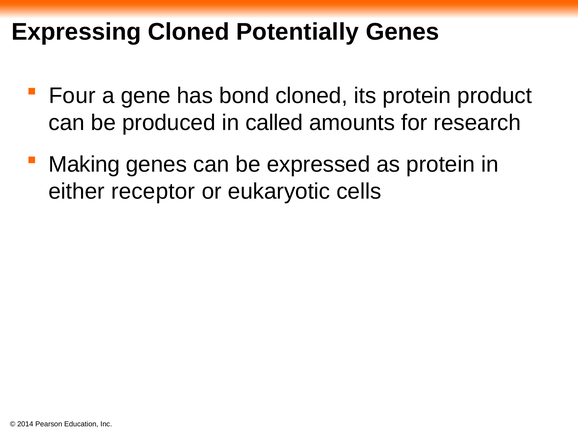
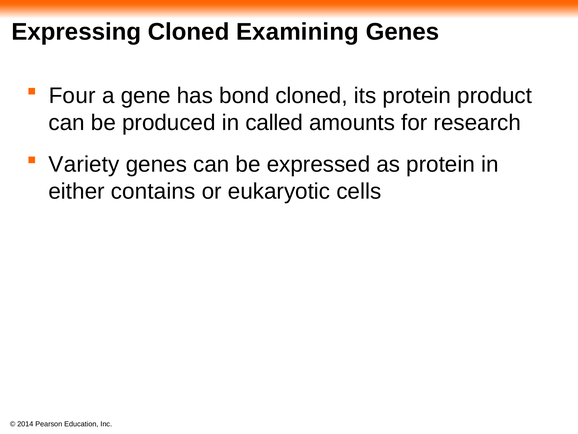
Potentially: Potentially -> Examining
Making: Making -> Variety
receptor: receptor -> contains
